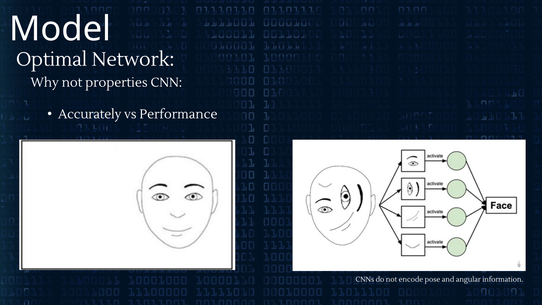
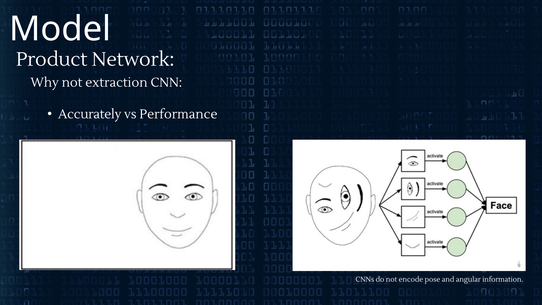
Optimal: Optimal -> Product
properties: properties -> extraction
